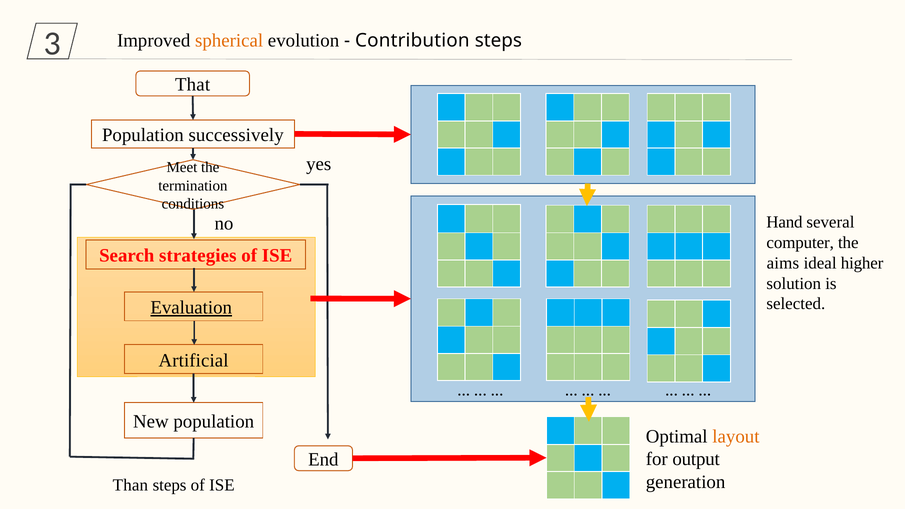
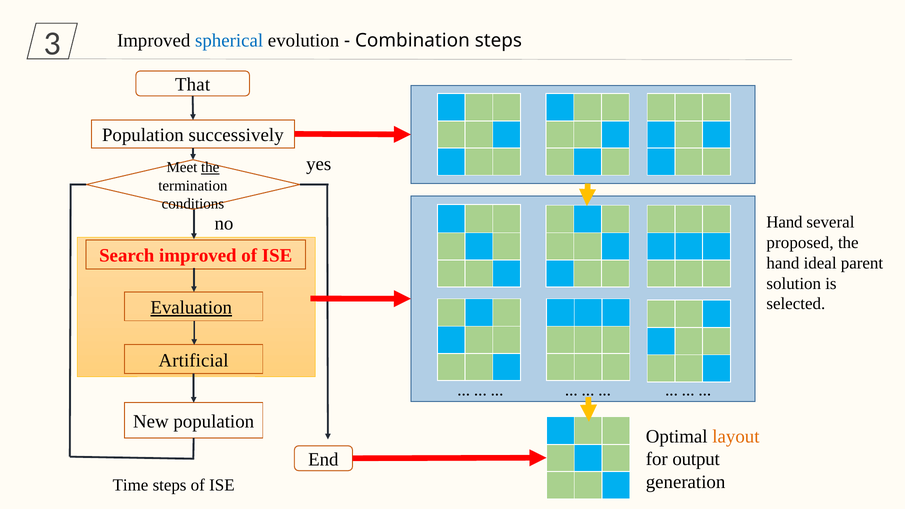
spherical colour: orange -> blue
Contribution: Contribution -> Combination
the at (210, 167) underline: none -> present
computer: computer -> proposed
Search strategies: strategies -> improved
aims at (783, 263): aims -> hand
higher: higher -> parent
Than: Than -> Time
